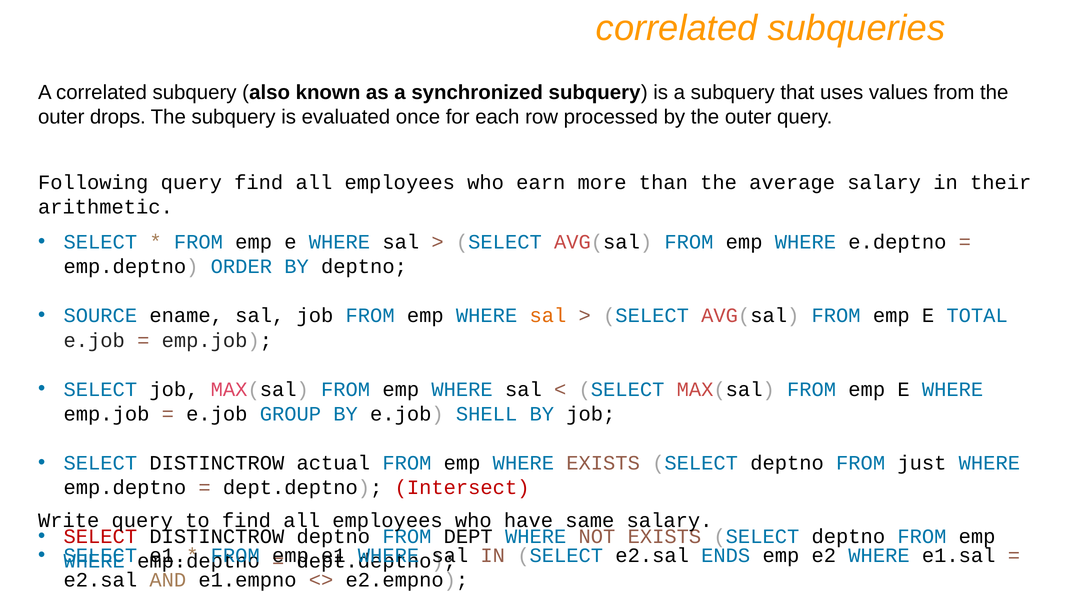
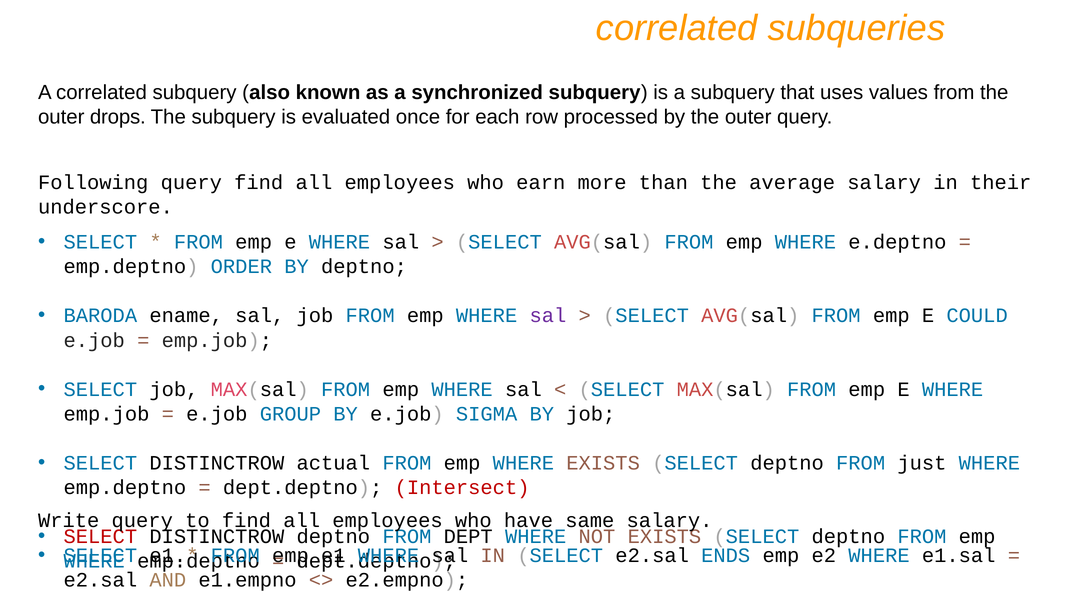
arithmetic: arithmetic -> underscore
SOURCE: SOURCE -> BARODA
sal at (548, 316) colour: orange -> purple
TOTAL: TOTAL -> COULD
SHELL: SHELL -> SIGMA
